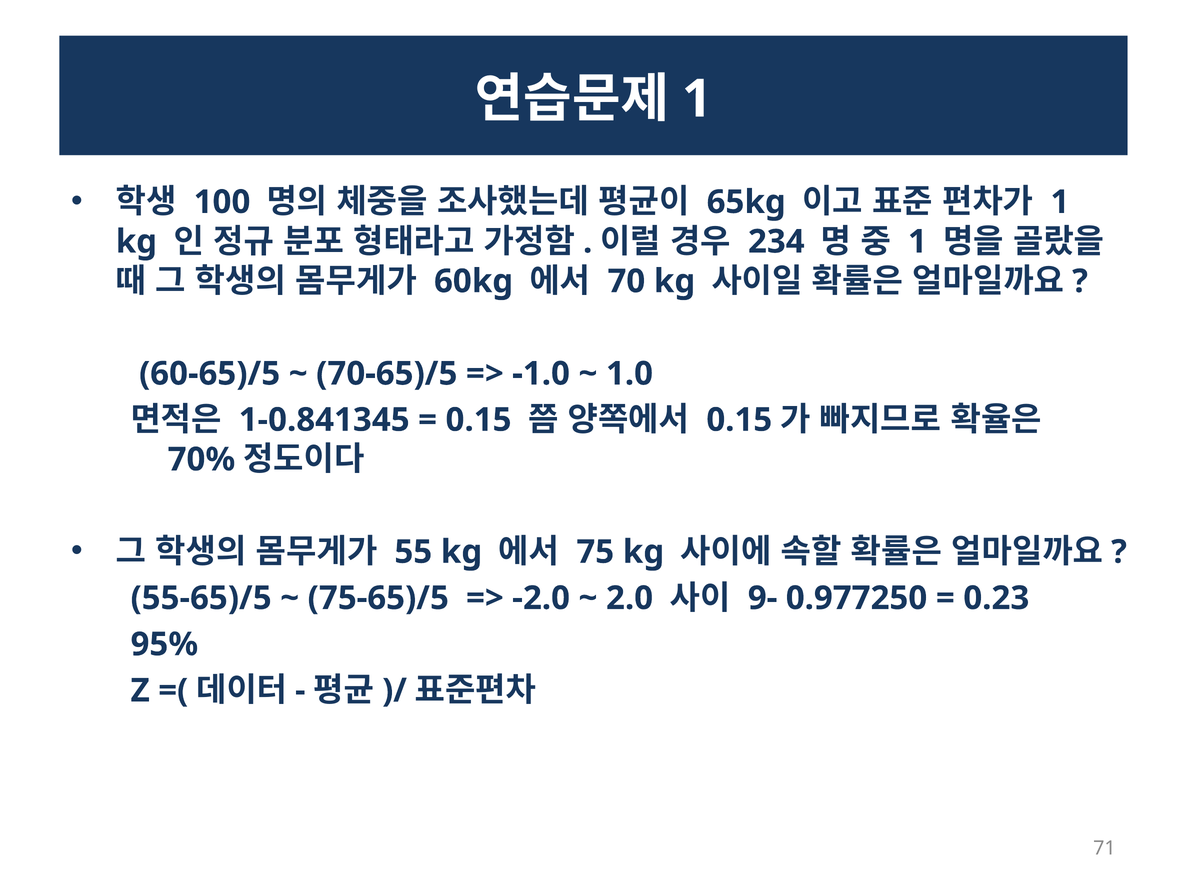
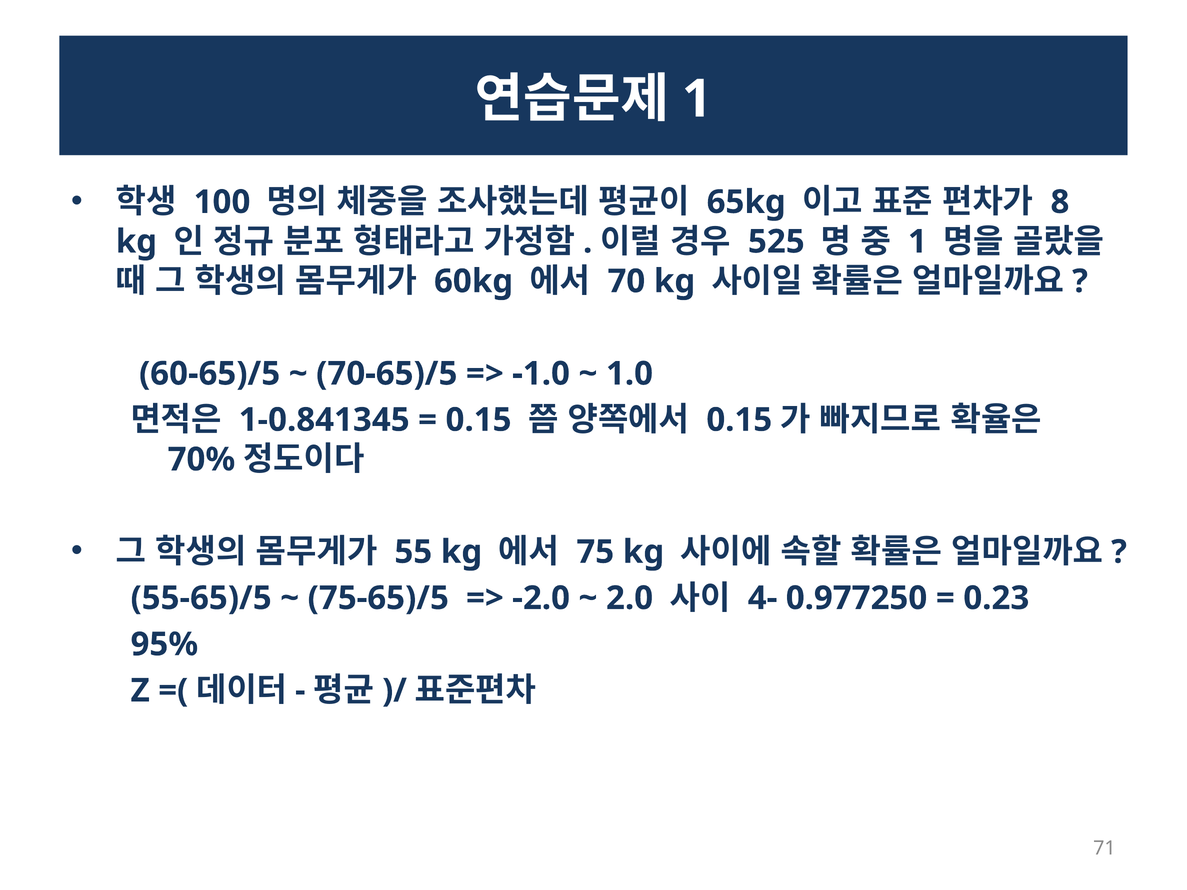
1 at (1060, 202): 1 -> 8
234: 234 -> 525
9-: 9- -> 4-
